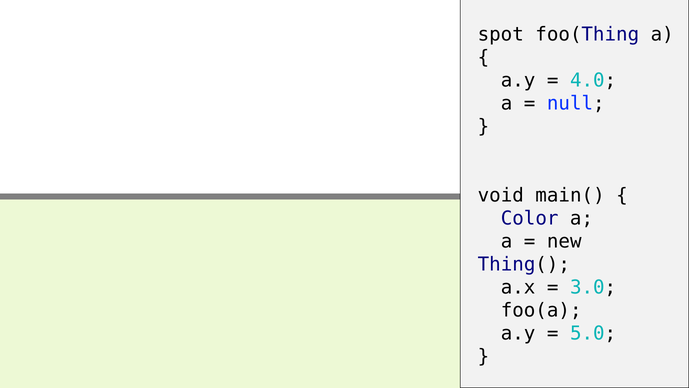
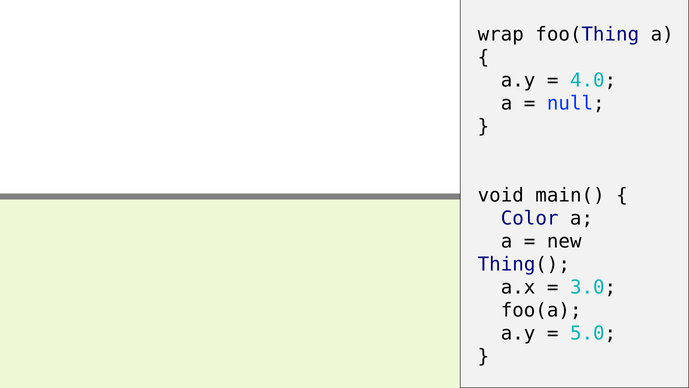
spot: spot -> wrap
